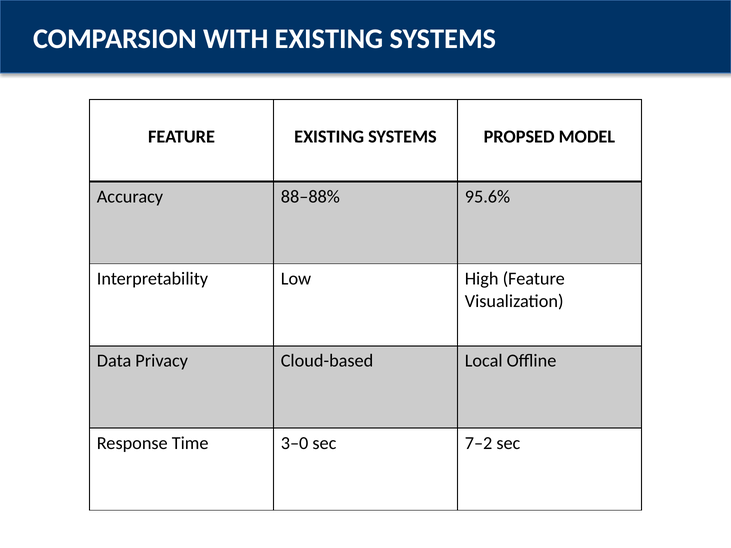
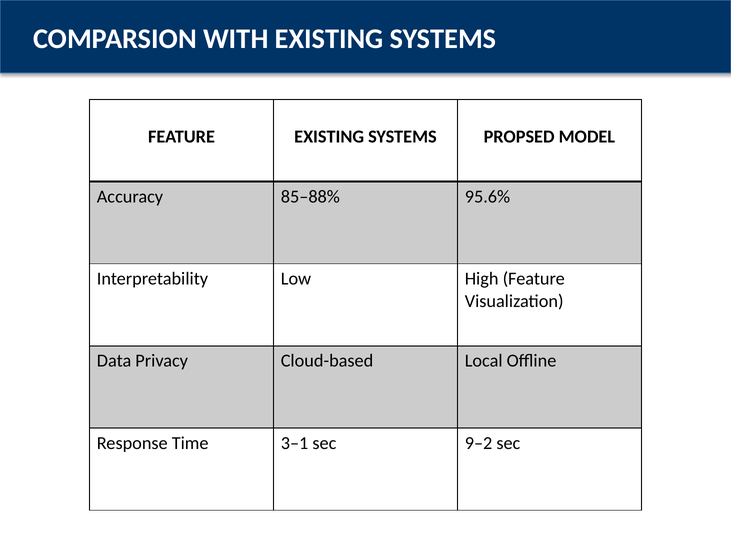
88–88%: 88–88% -> 85–88%
3–0: 3–0 -> 3–1
7–2: 7–2 -> 9–2
